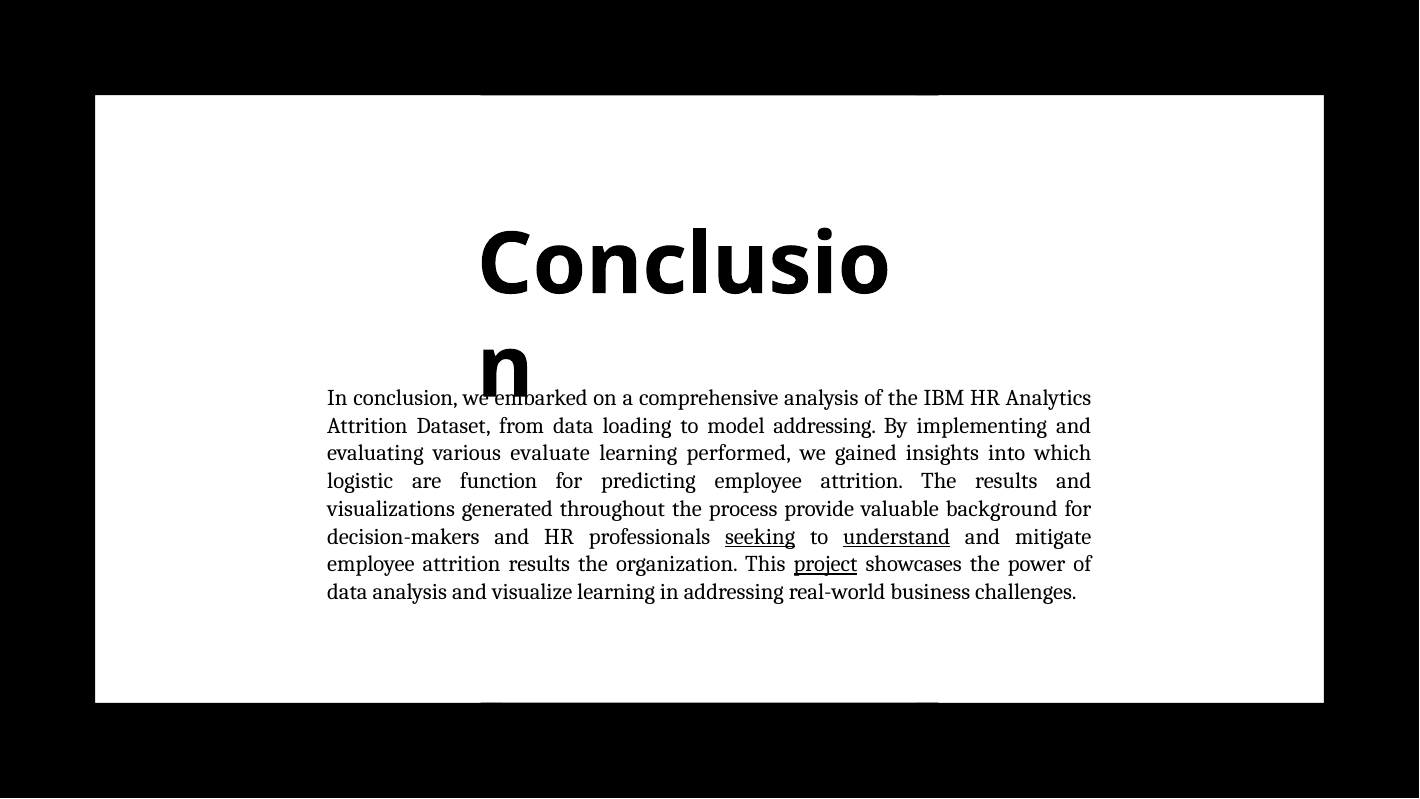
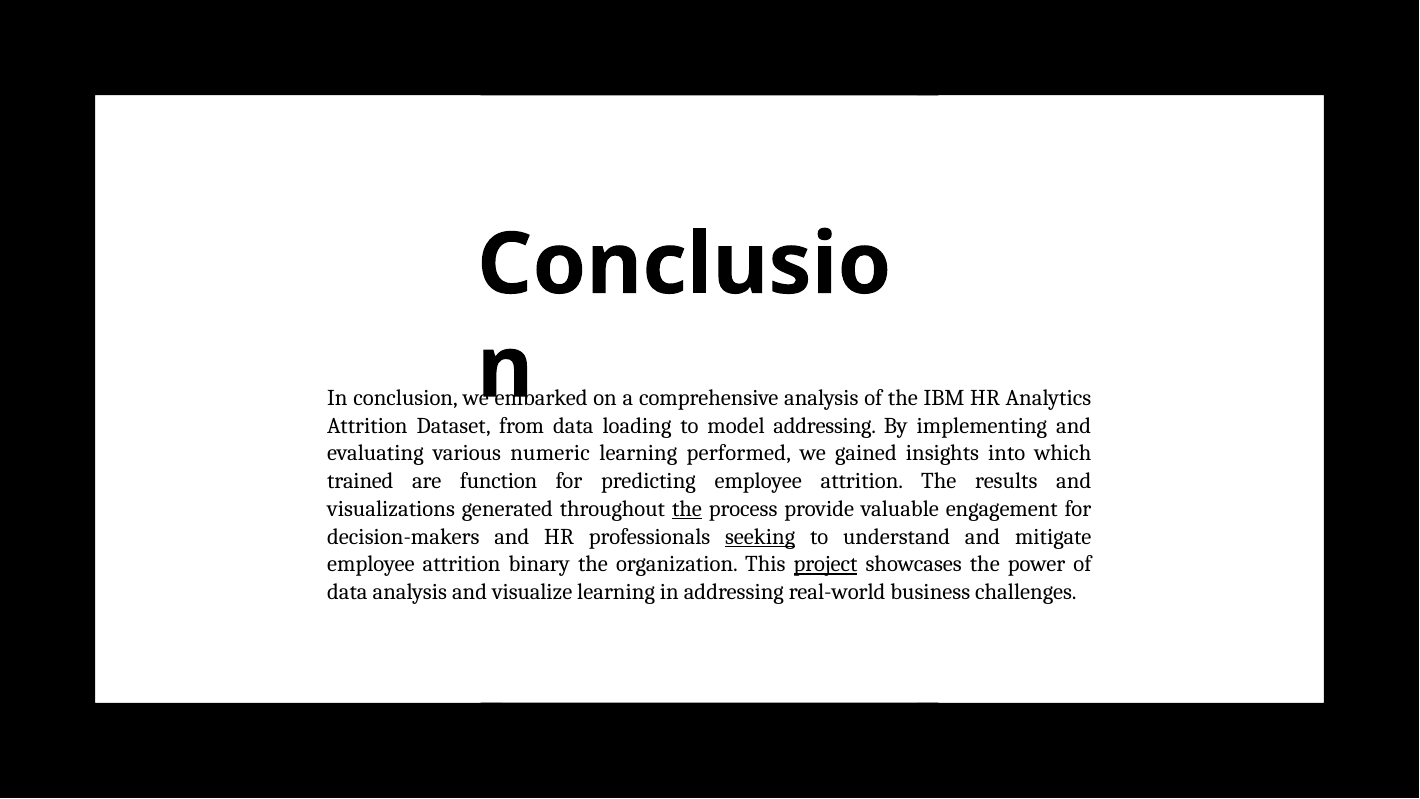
evaluate: evaluate -> numeric
logistic: logistic -> trained
the at (687, 509) underline: none -> present
background: background -> engagement
understand underline: present -> none
attrition results: results -> binary
